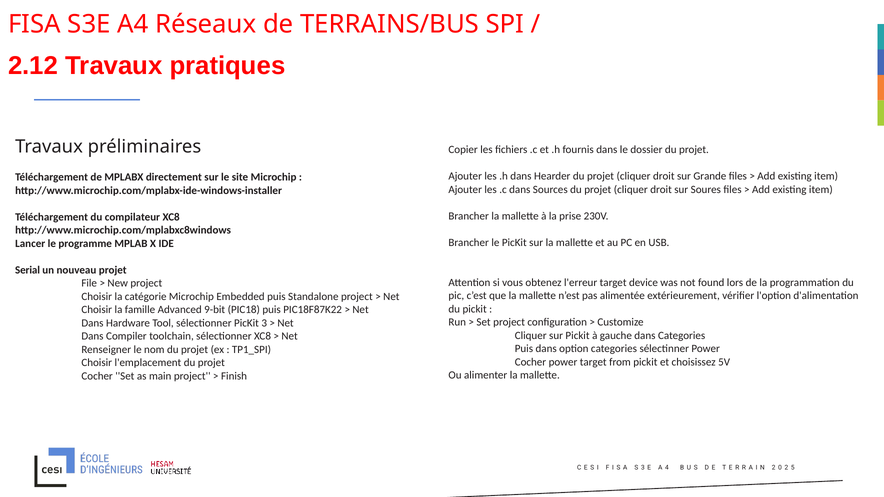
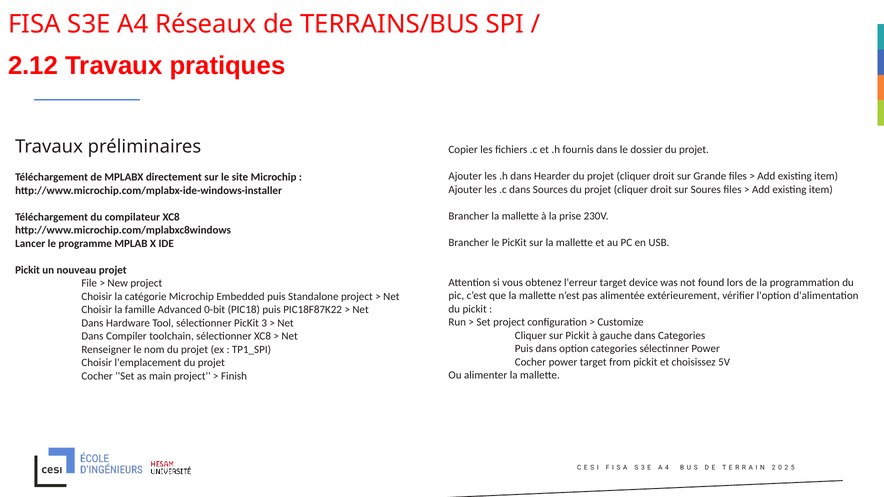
Serial at (28, 270): Serial -> Pickit
9-bit: 9-bit -> 0-bit
